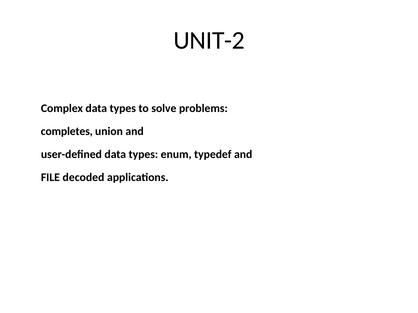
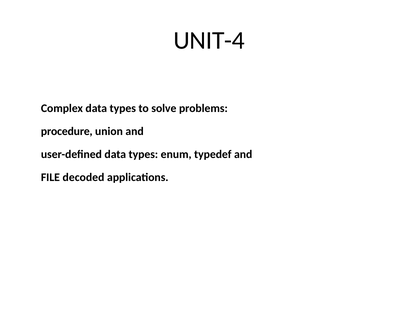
UNIT-2: UNIT-2 -> UNIT-4
completes: completes -> procedure
